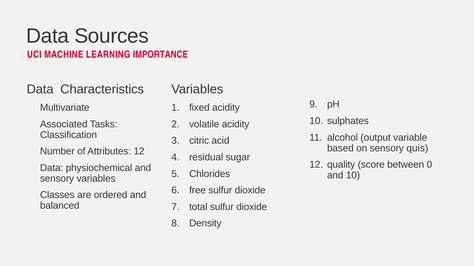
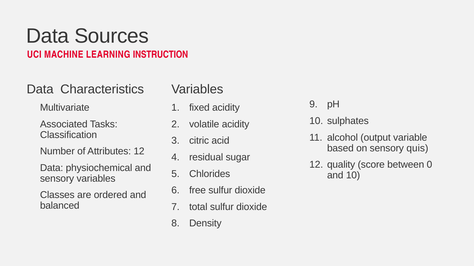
IMPORTANCE: IMPORTANCE -> INSTRUCTION
